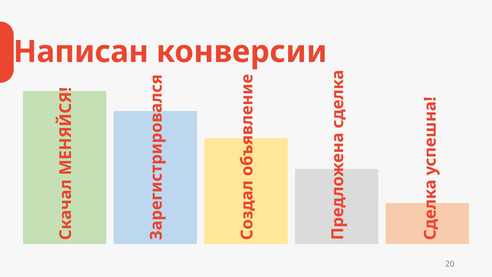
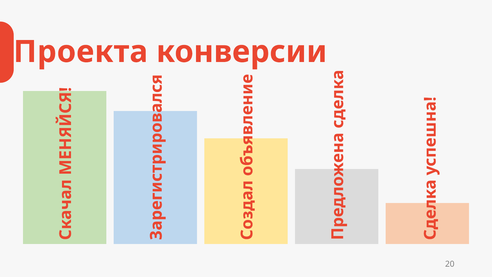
Написан: Написан -> Проекта
